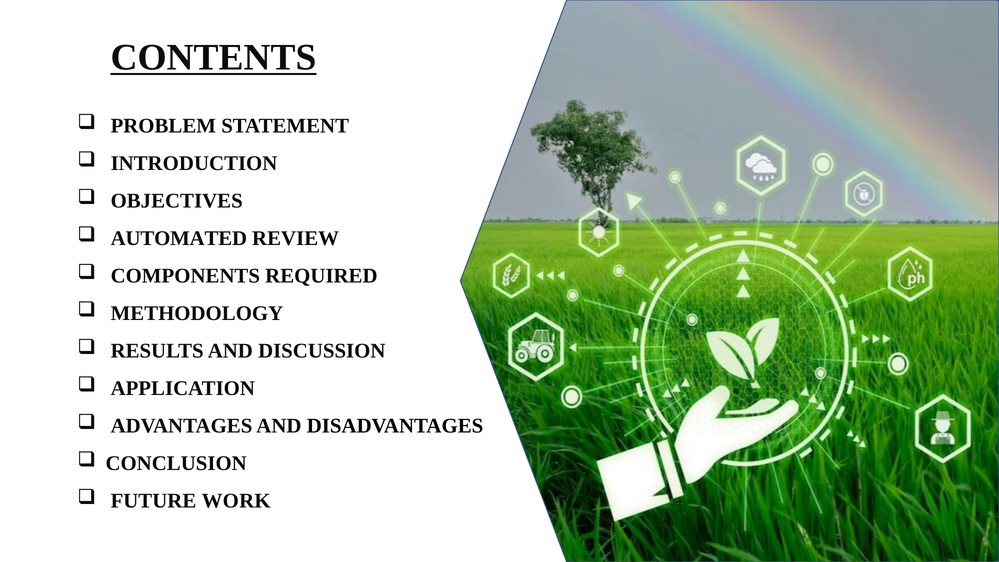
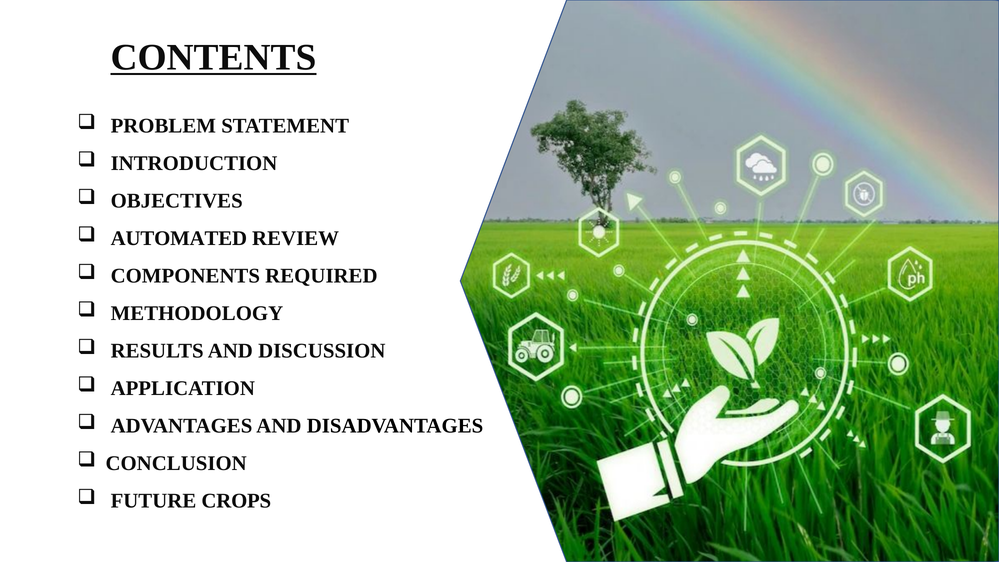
WORK: WORK -> CROPS
